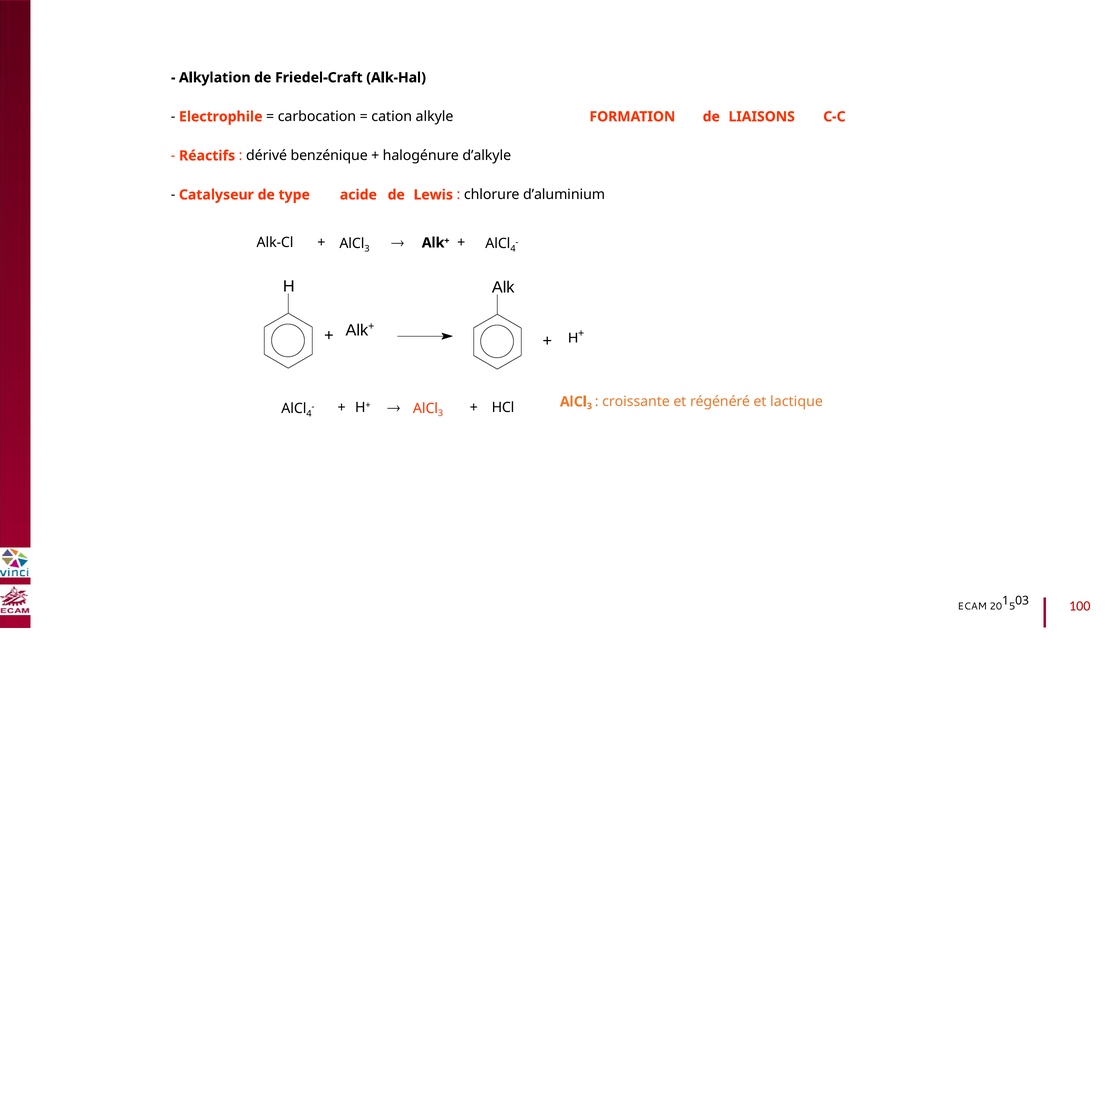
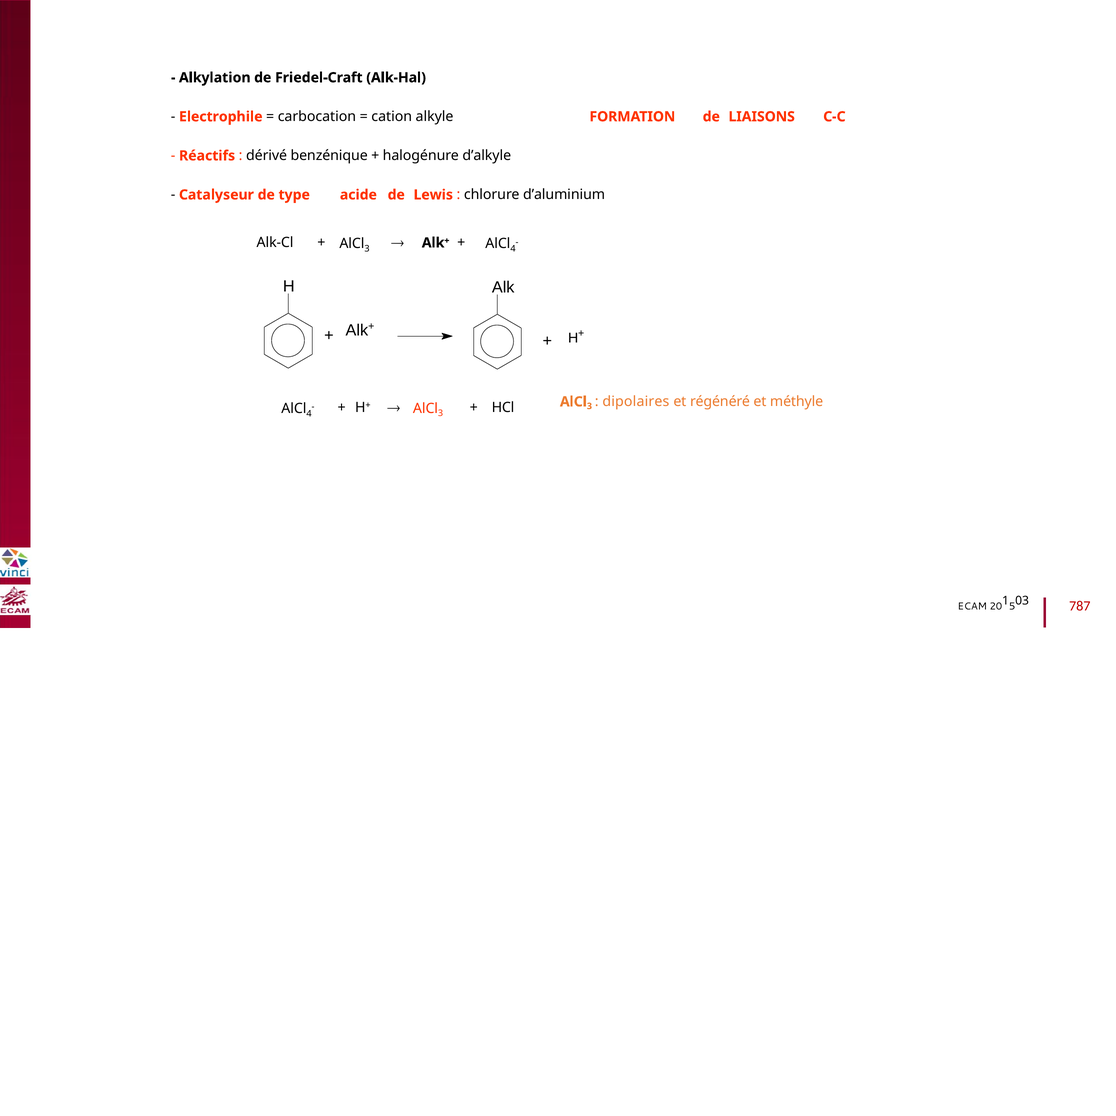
croissante: croissante -> dipolaires
lactique: lactique -> méthyle
100: 100 -> 787
